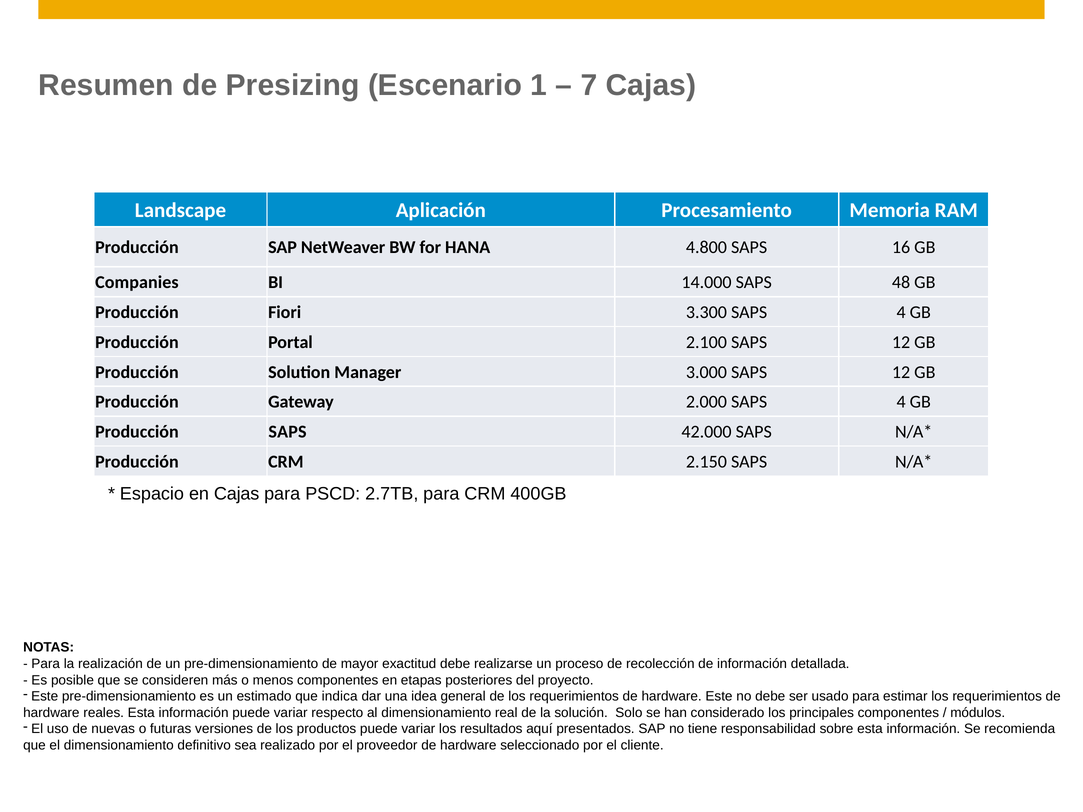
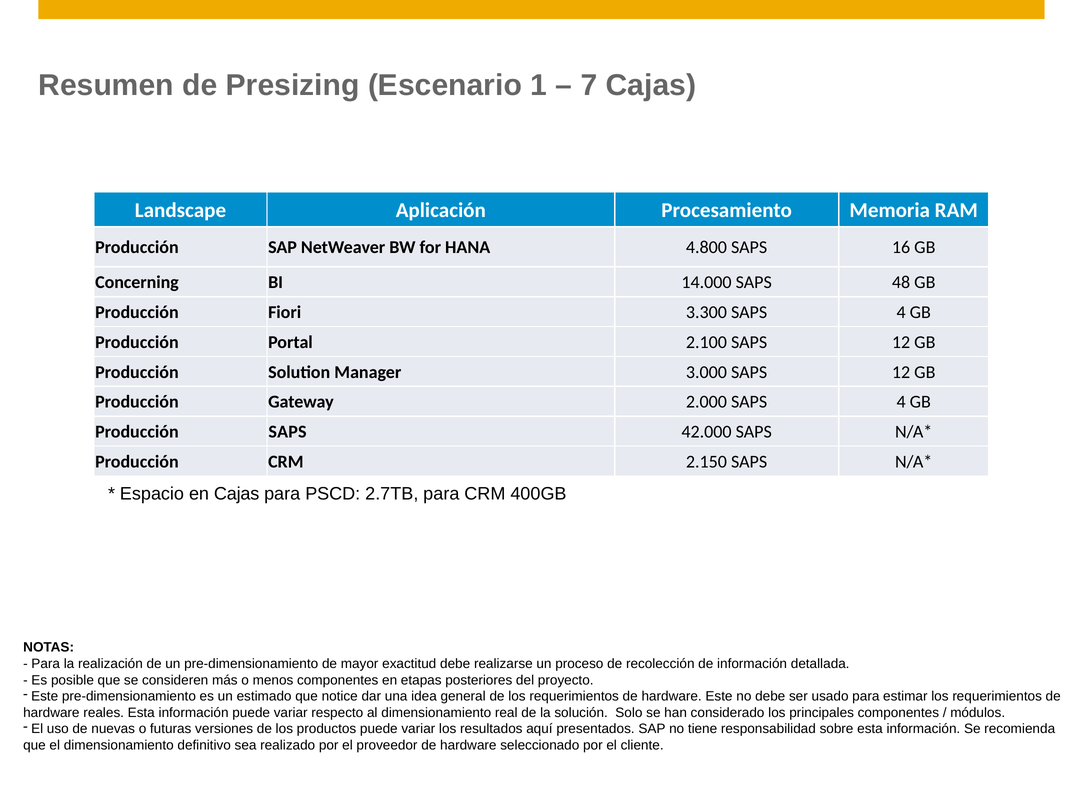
Companies: Companies -> Concerning
indica: indica -> notice
